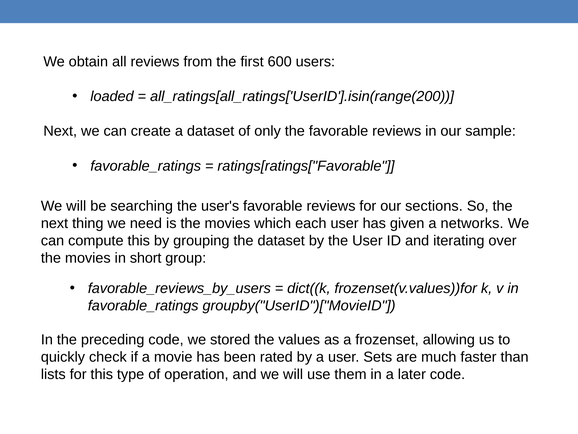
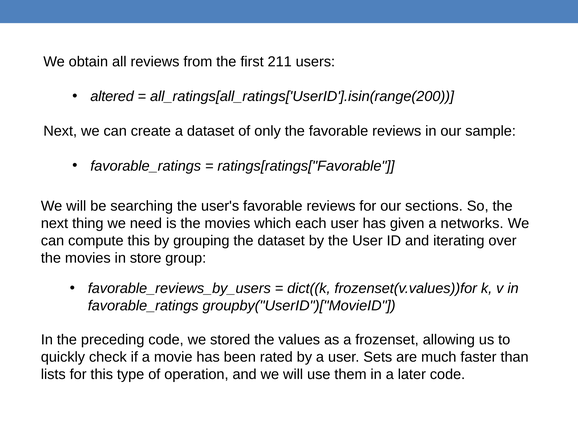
600: 600 -> 211
loaded: loaded -> altered
short: short -> store
